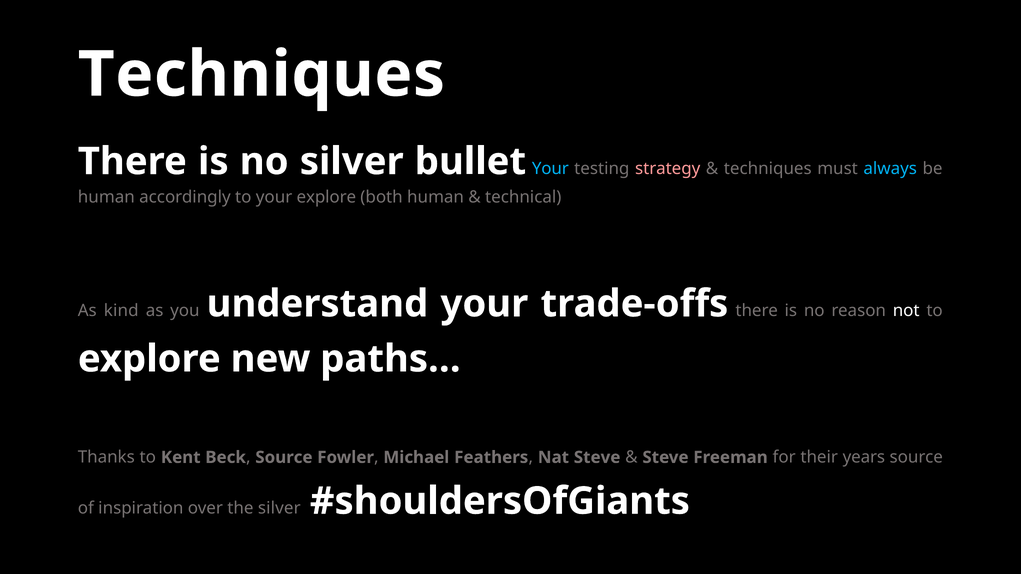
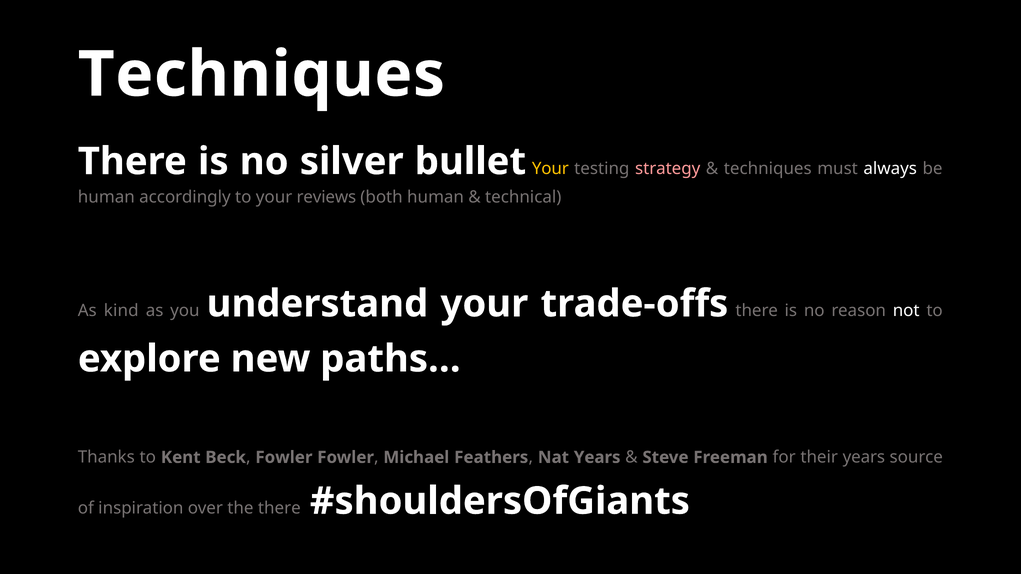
Your at (550, 169) colour: light blue -> yellow
always colour: light blue -> white
your explore: explore -> reviews
Beck Source: Source -> Fowler
Nat Steve: Steve -> Years
the silver: silver -> there
